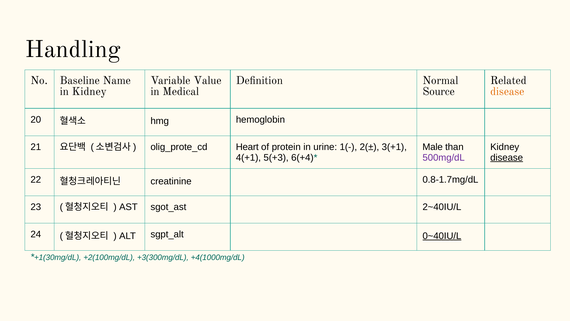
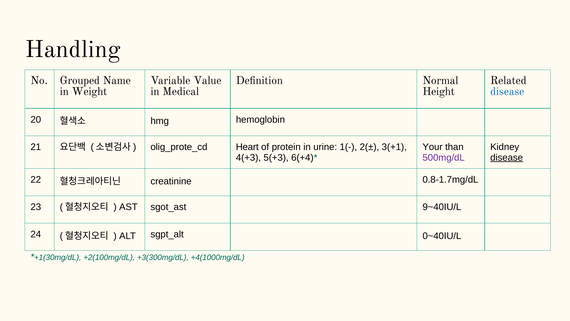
Baseline: Baseline -> Grouped
in Kidney: Kidney -> Weight
Source: Source -> Height
disease at (507, 91) colour: orange -> blue
Male: Male -> Your
4(+1: 4(+1 -> 4(+3
2~40IU/L: 2~40IU/L -> 9~40IU/L
0~40IU/L underline: present -> none
